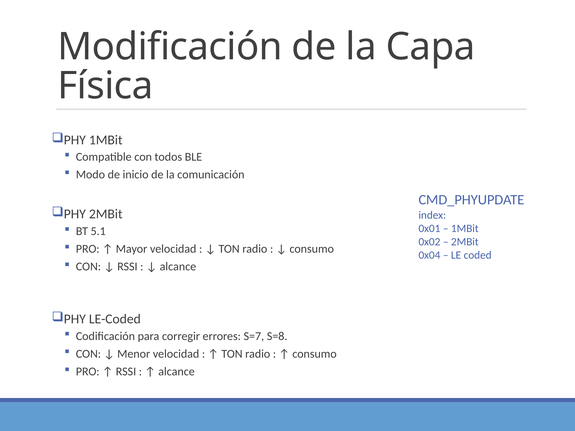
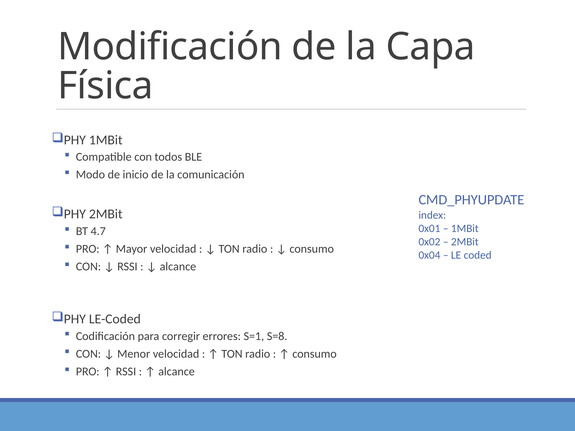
5.1: 5.1 -> 4.7
S=7: S=7 -> S=1
